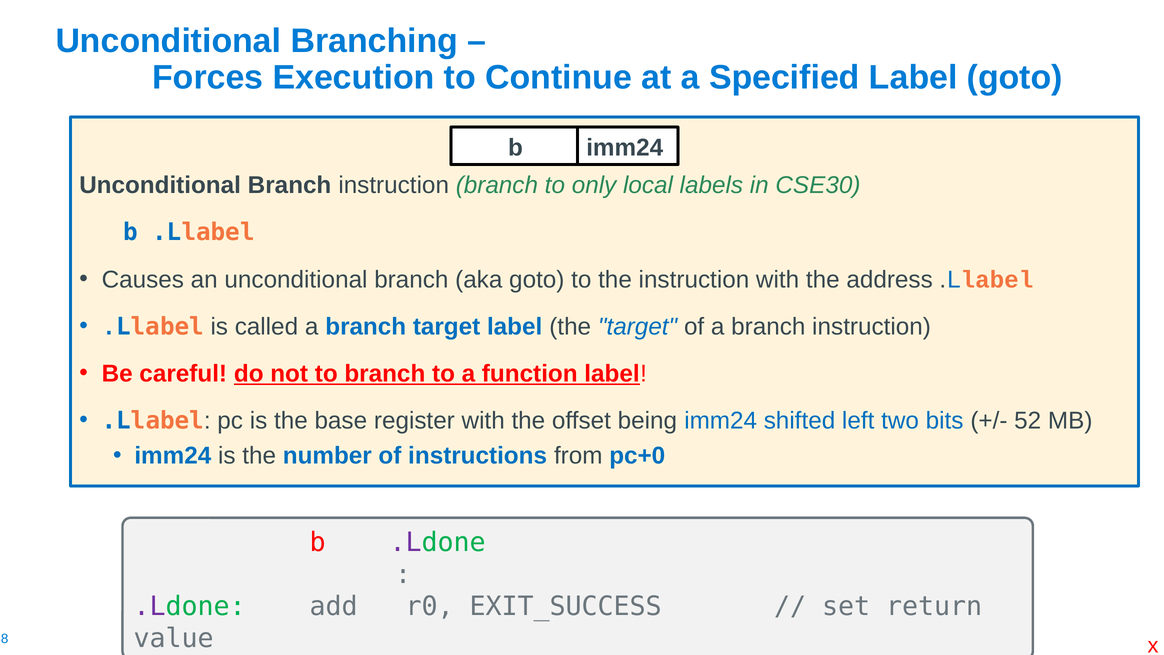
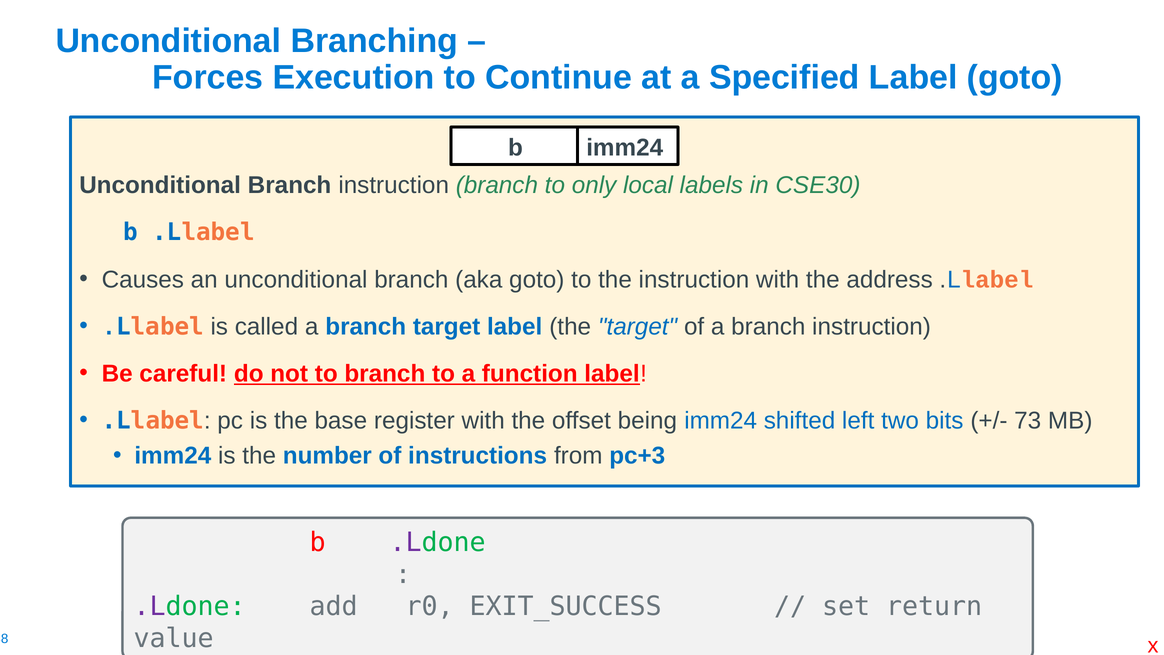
52: 52 -> 73
pc+0: pc+0 -> pc+3
